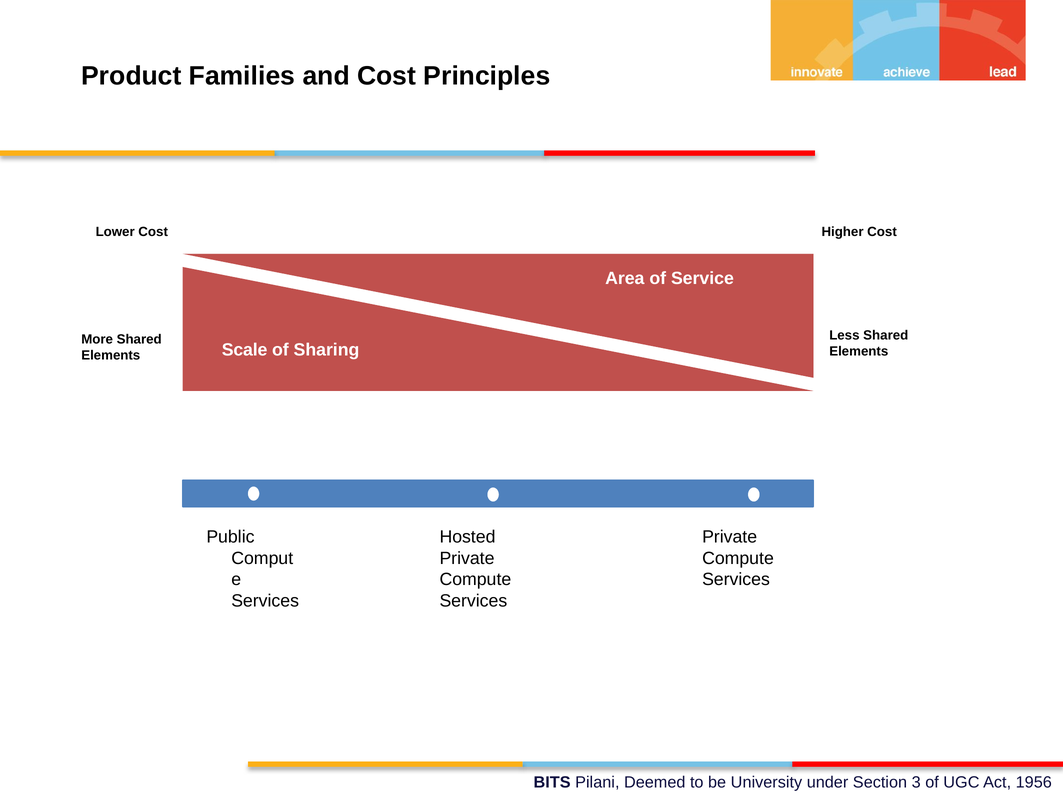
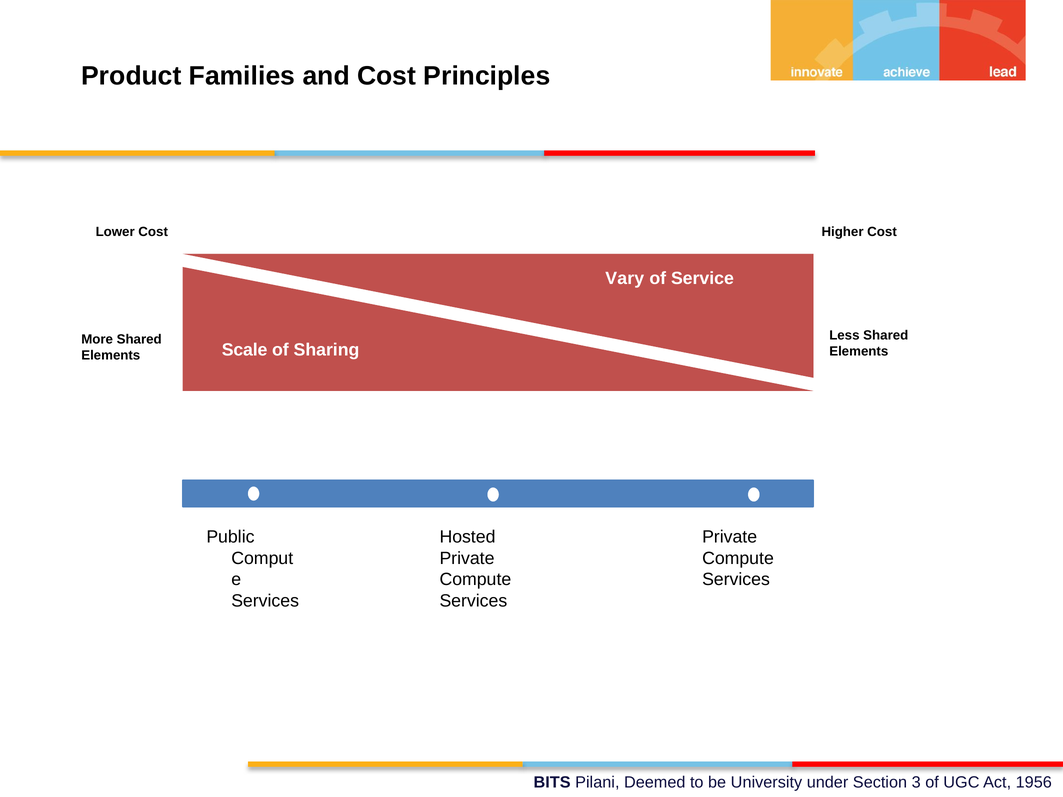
Area: Area -> Vary
